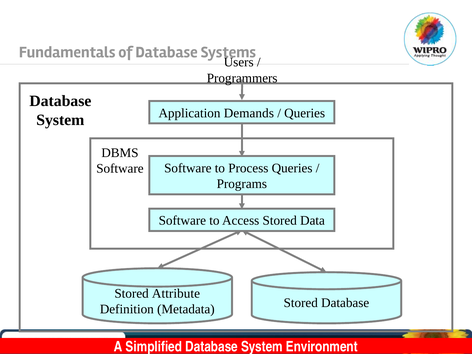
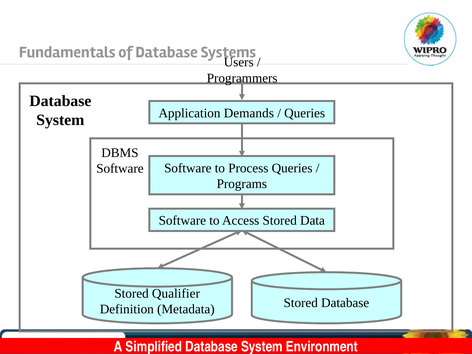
Attribute: Attribute -> Qualifier
